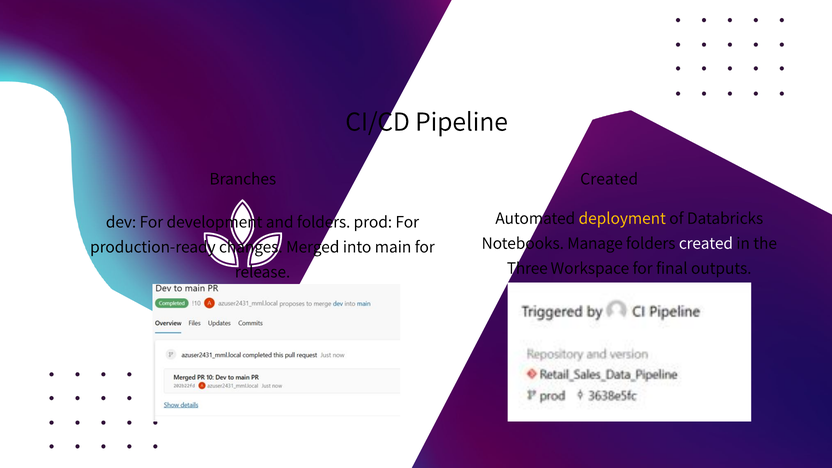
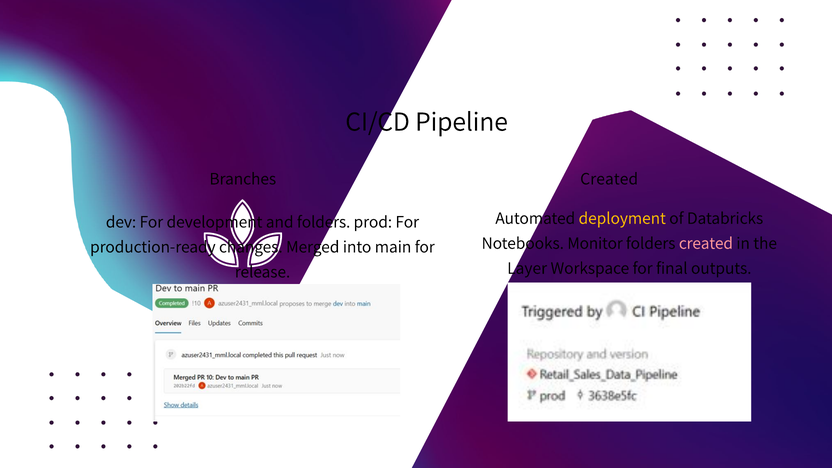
Manage: Manage -> Monitor
created at (706, 243) colour: white -> pink
Three: Three -> Layer
